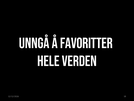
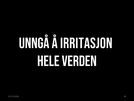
FAVORITTER: FAVORITTER -> IRRITASJON
